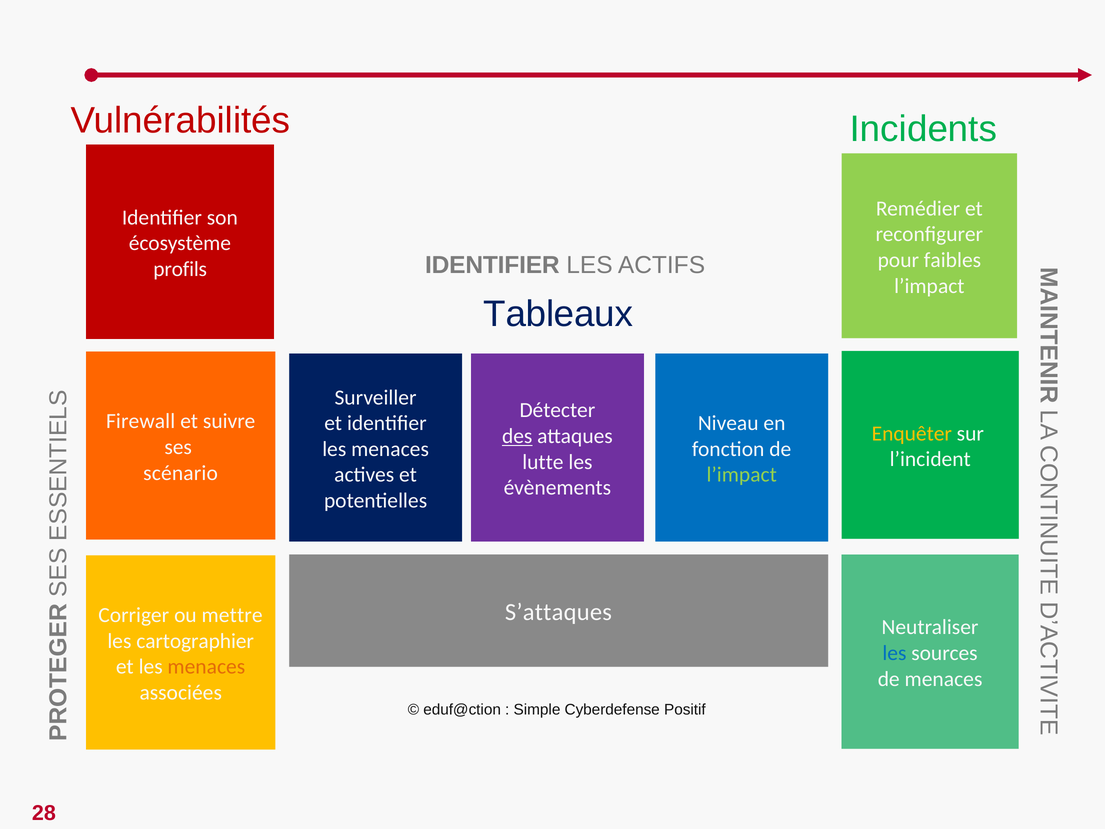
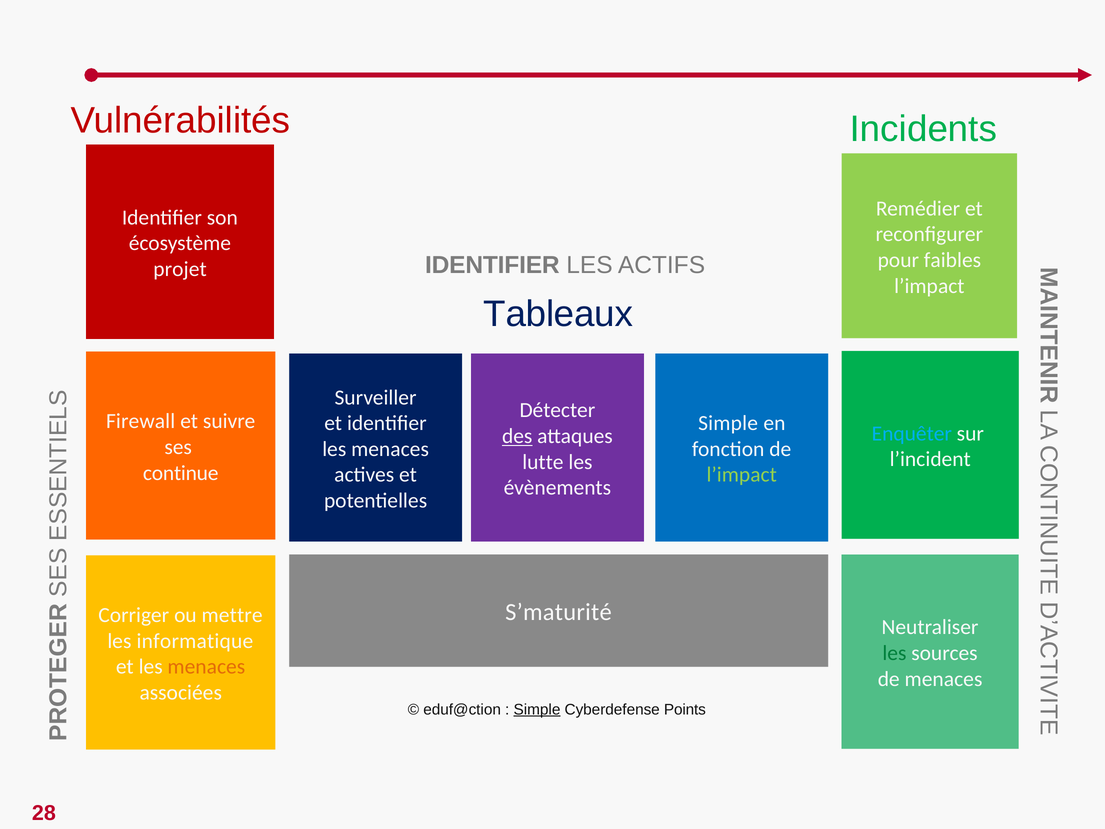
profils: profils -> projet
Niveau at (728, 423): Niveau -> Simple
Enquêter colour: yellow -> light blue
scénario: scénario -> continue
S’attaques: S’attaques -> S’maturité
les cartographier: cartographier -> informatique
les at (894, 653) colour: blue -> green
Simple at (537, 709) underline: none -> present
Positif: Positif -> Points
